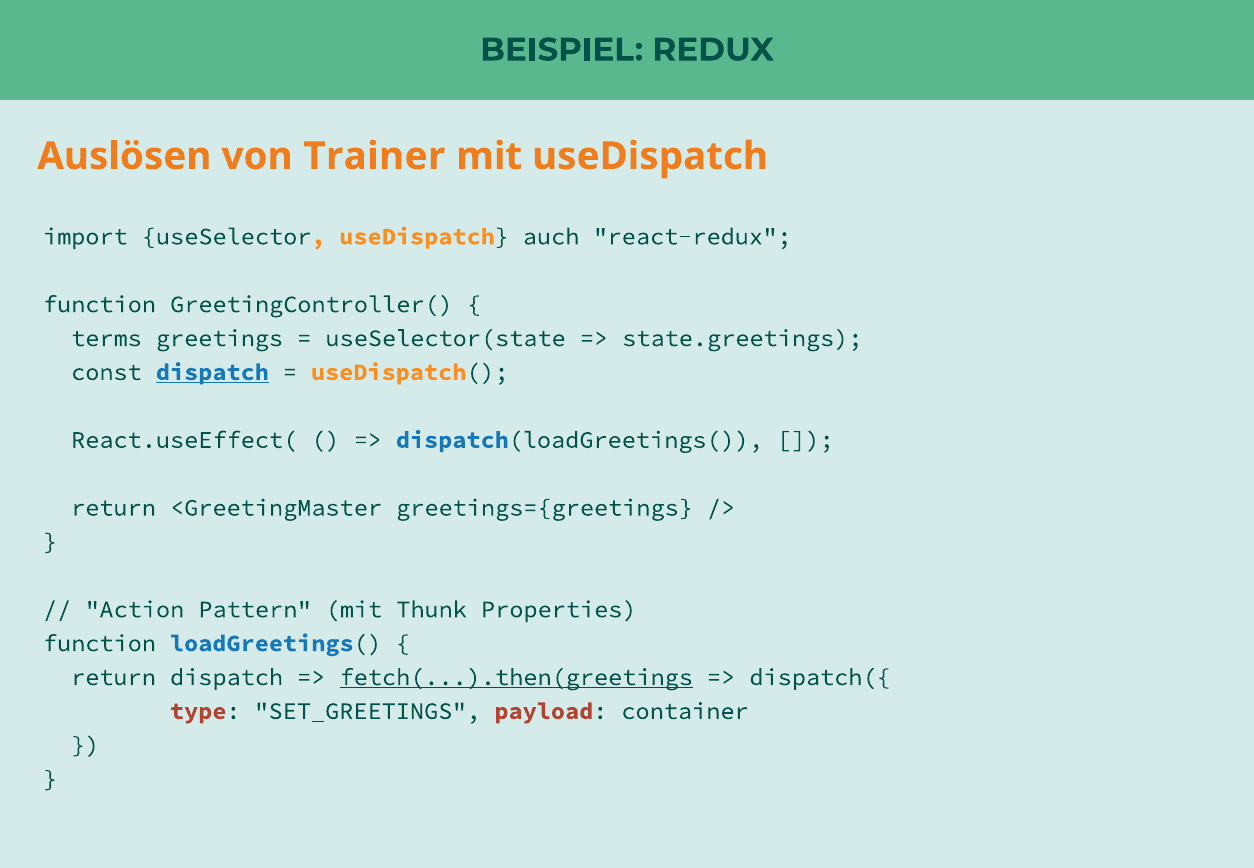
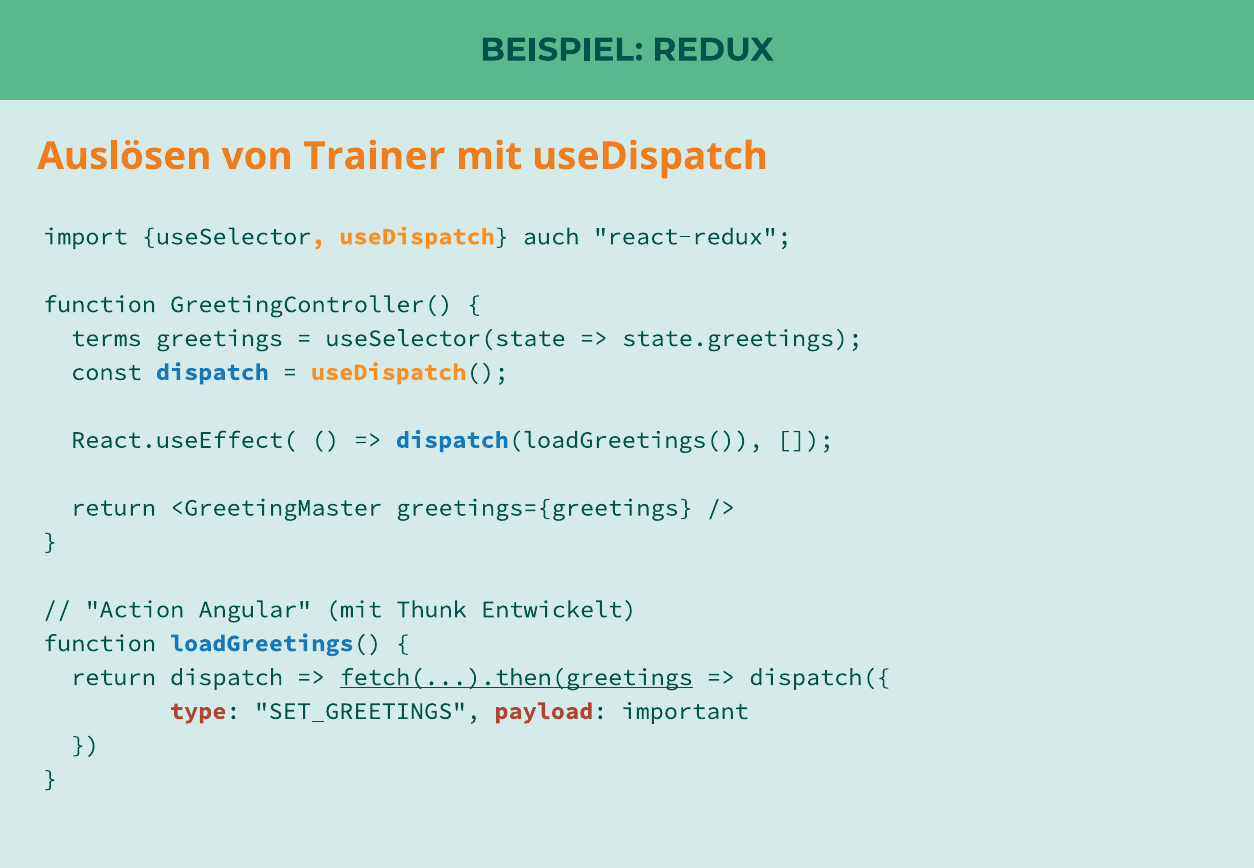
dispatch at (212, 372) underline: present -> none
Pattern: Pattern -> Angular
Properties: Properties -> Entwickelt
container: container -> important
